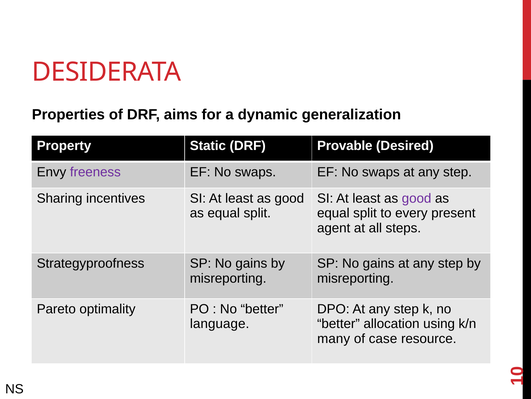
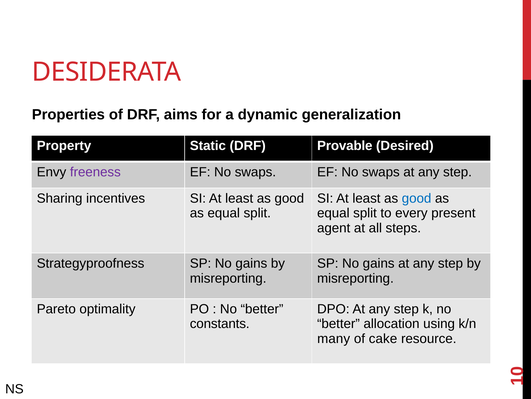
good at (417, 198) colour: purple -> blue
language: language -> constants
case: case -> cake
